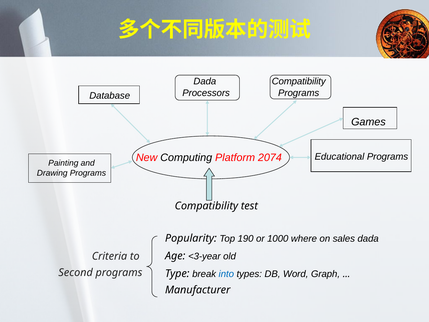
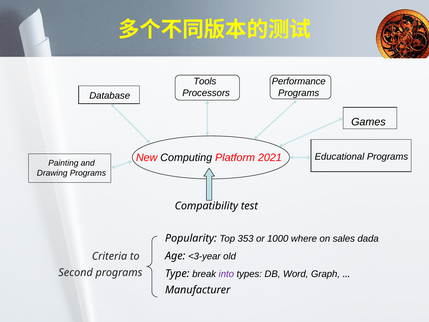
Dada at (205, 81): Dada -> Tools
Compatibility at (299, 81): Compatibility -> Performance
2074: 2074 -> 2021
190: 190 -> 353
into colour: blue -> purple
